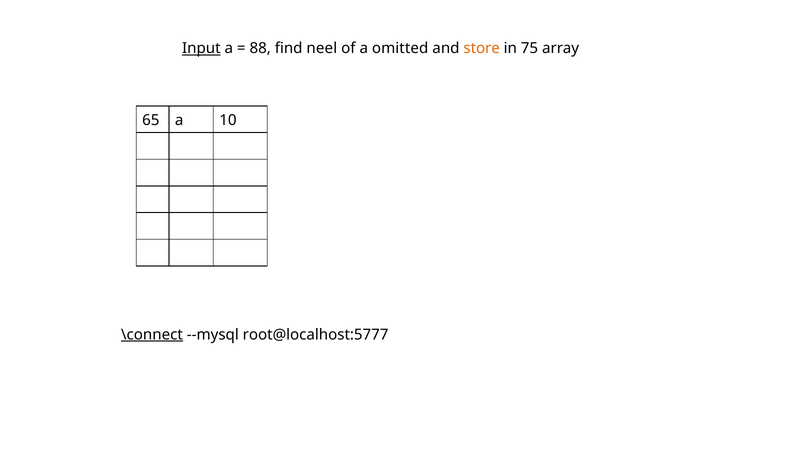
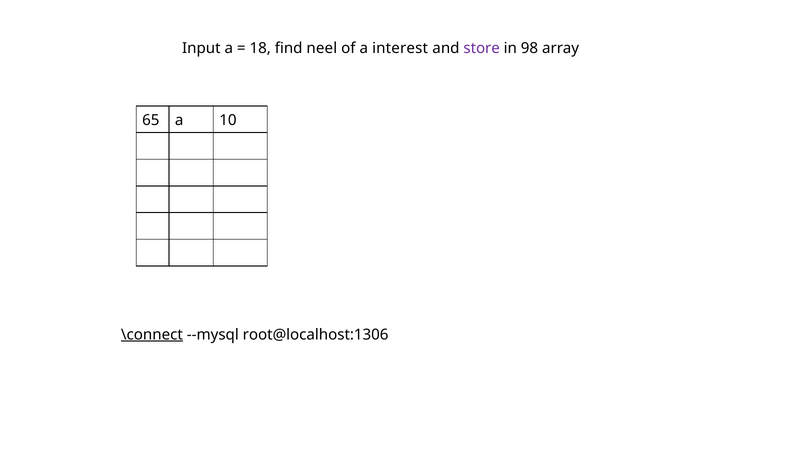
Input underline: present -> none
88: 88 -> 18
omitted: omitted -> interest
store colour: orange -> purple
75: 75 -> 98
root@localhost:5777: root@localhost:5777 -> root@localhost:1306
